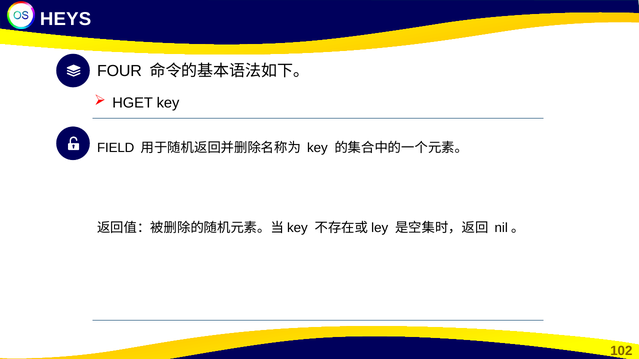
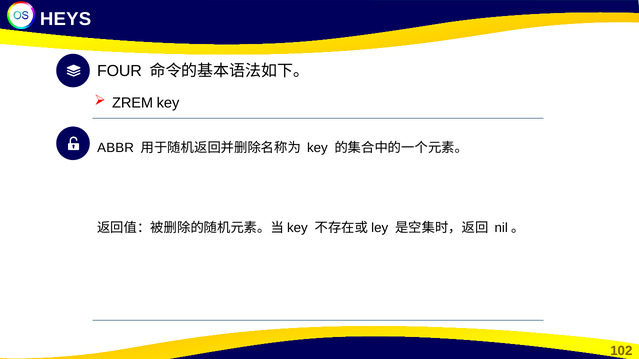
HGET: HGET -> ZREM
FIELD: FIELD -> ABBR
